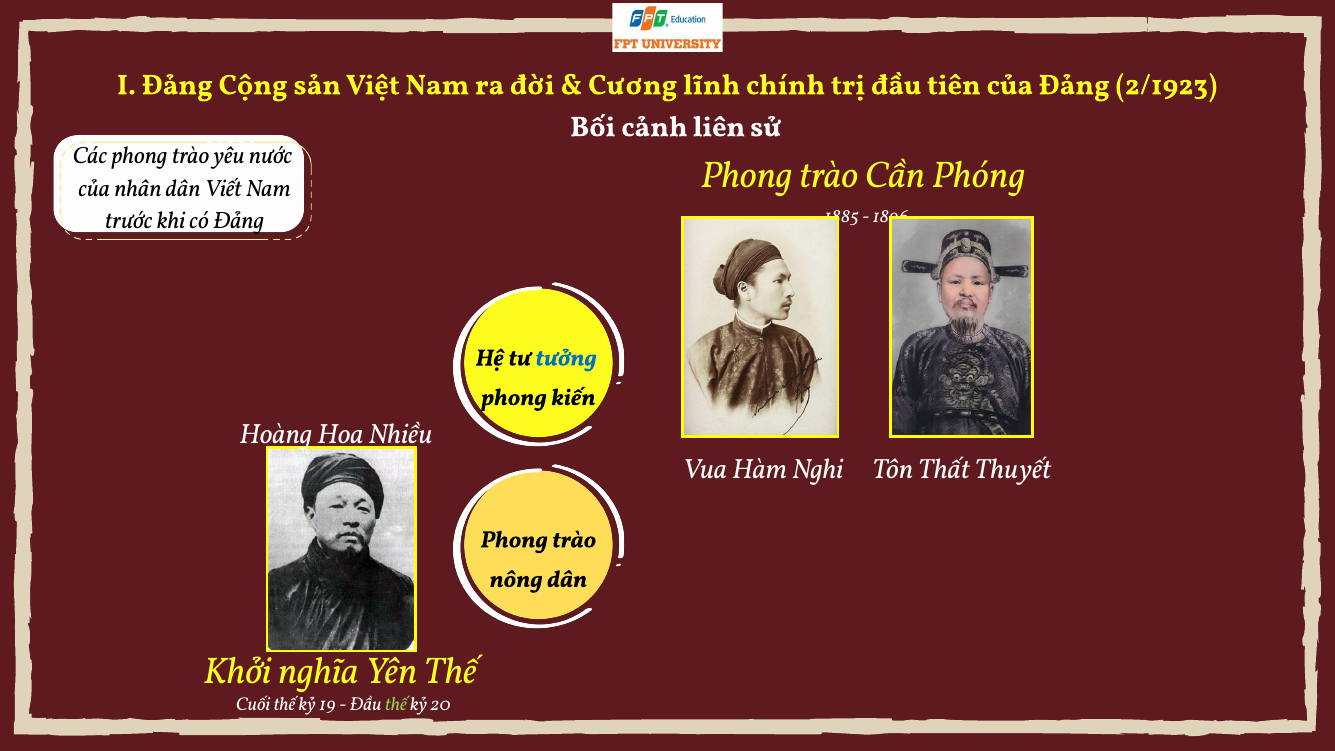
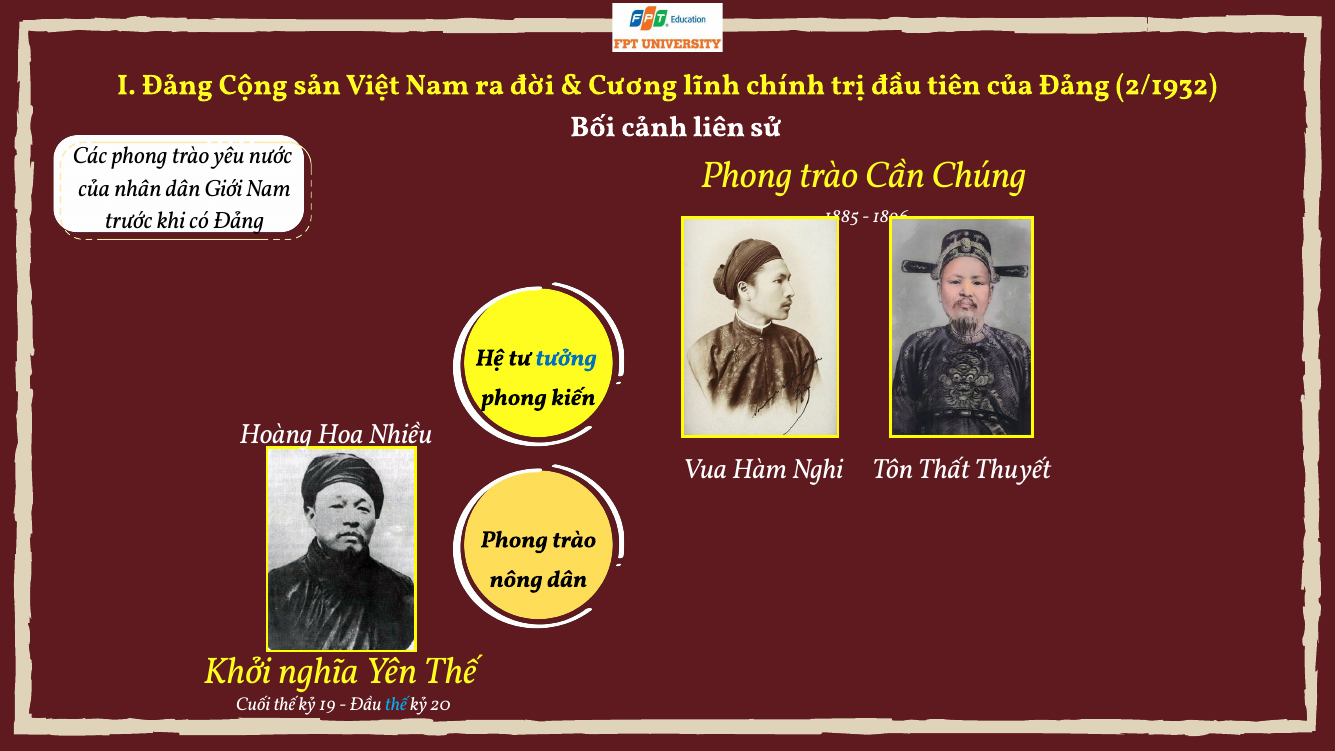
2/1923: 2/1923 -> 2/1932
Phóng: Phóng -> Chúng
Viết: Viết -> Giới
thế at (396, 704) colour: light green -> light blue
